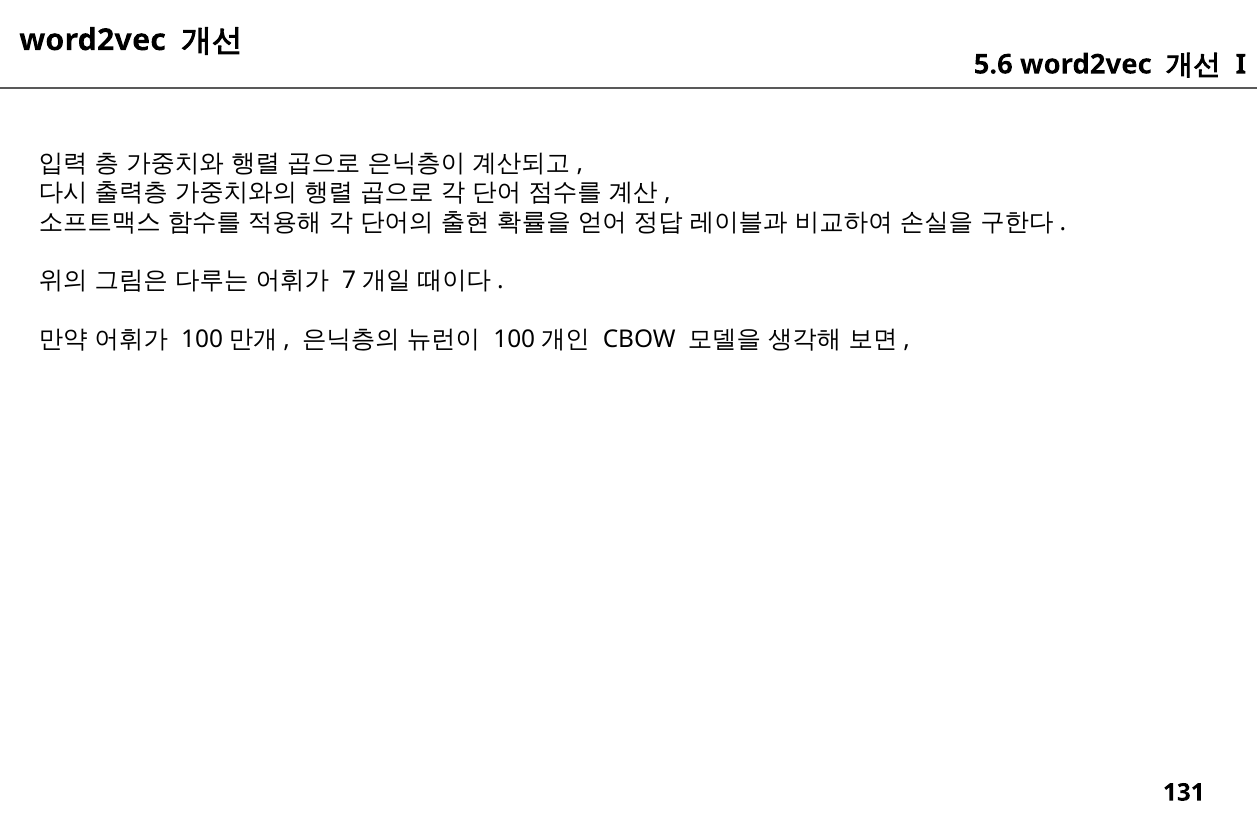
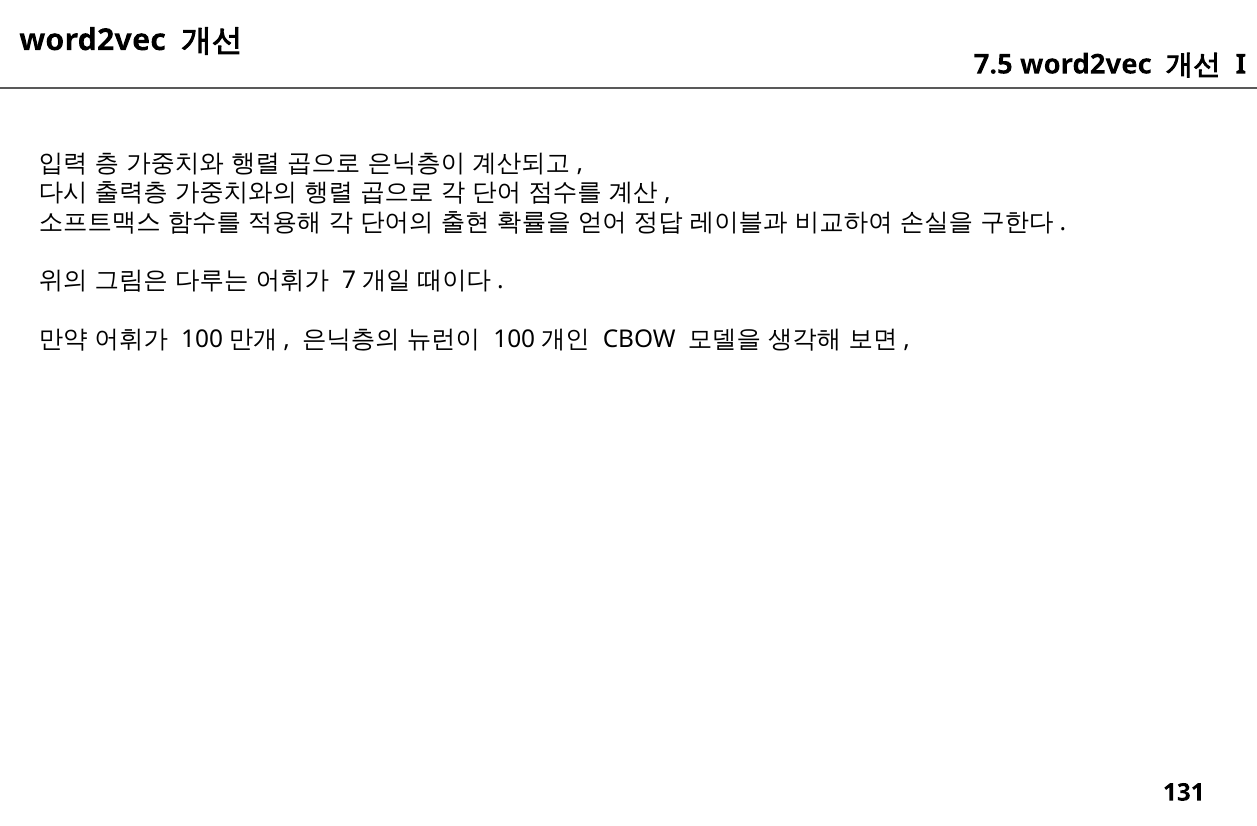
5.6: 5.6 -> 7.5
